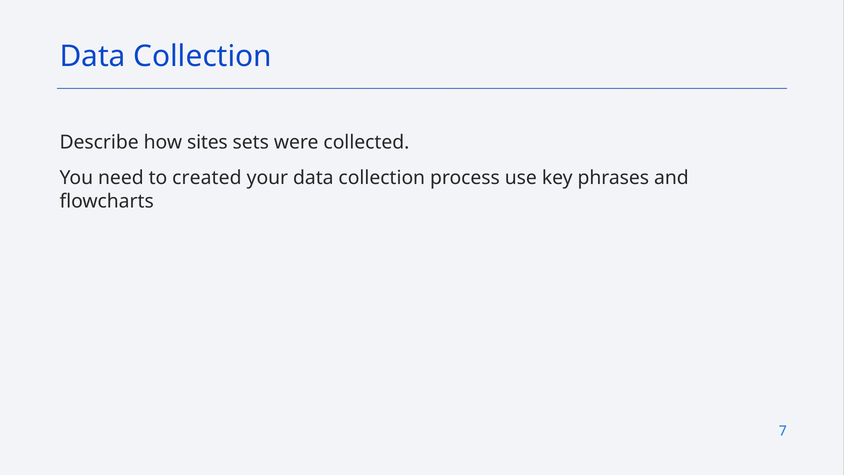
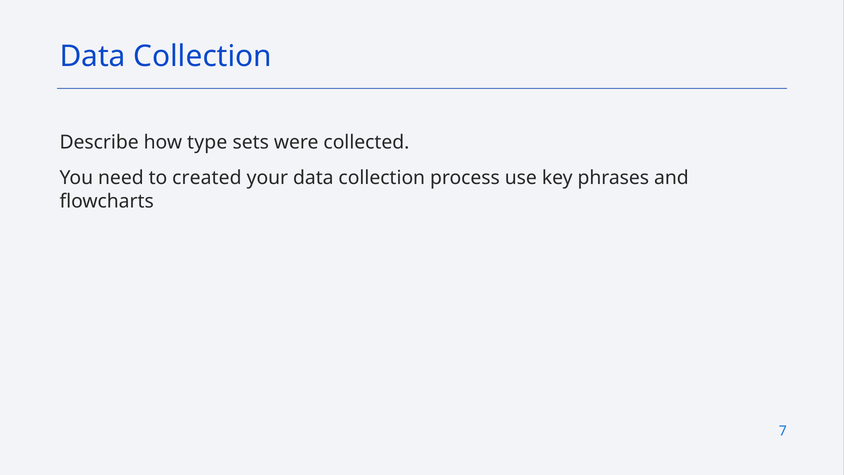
sites: sites -> type
